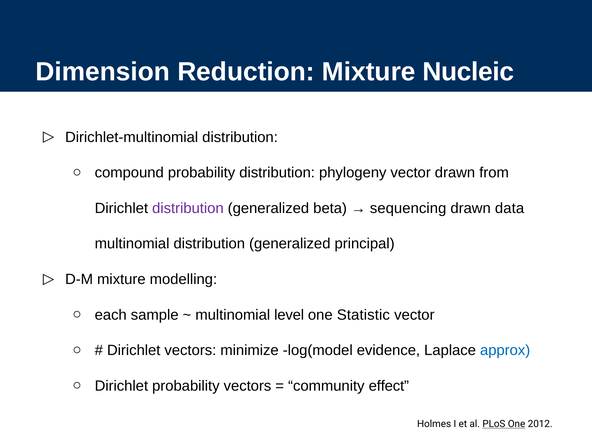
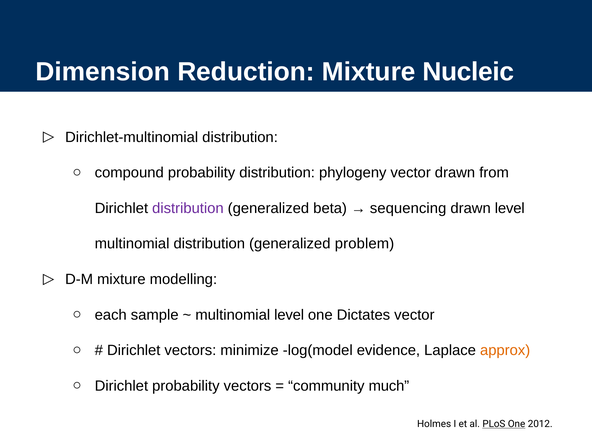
drawn data: data -> level
principal: principal -> problem
Statistic: Statistic -> Dictates
approx colour: blue -> orange
effect: effect -> much
